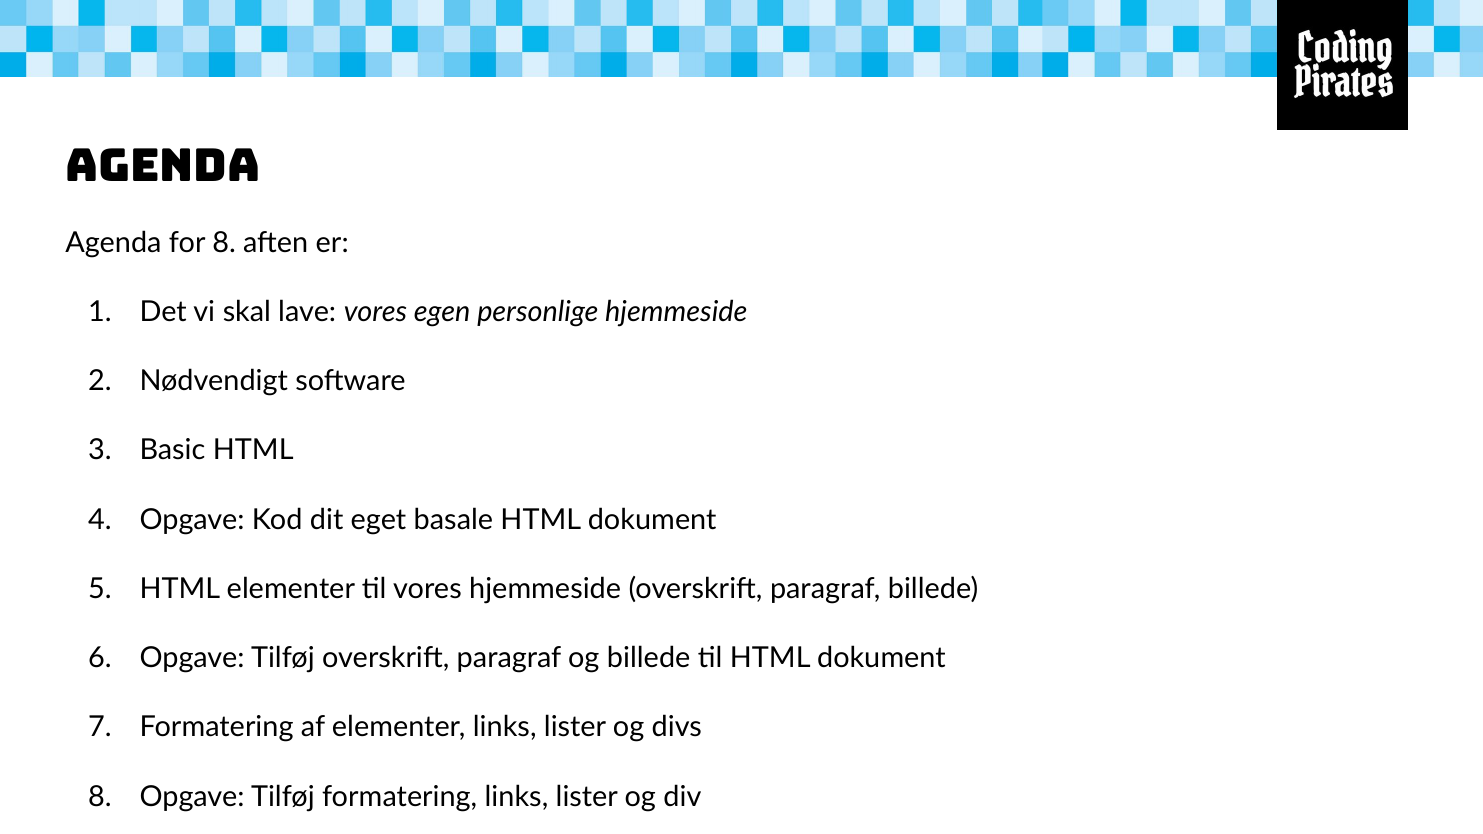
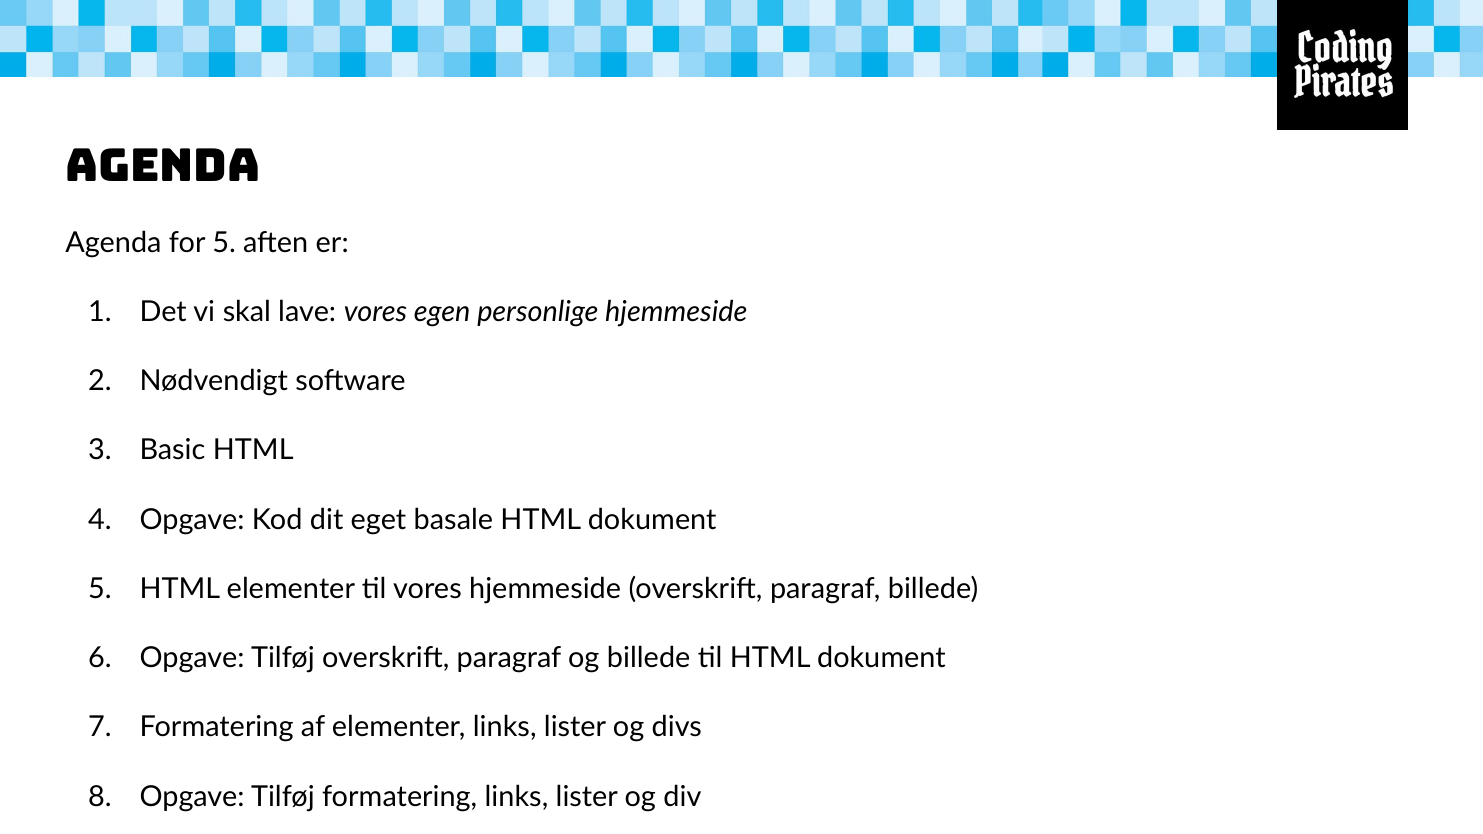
for 8: 8 -> 5
